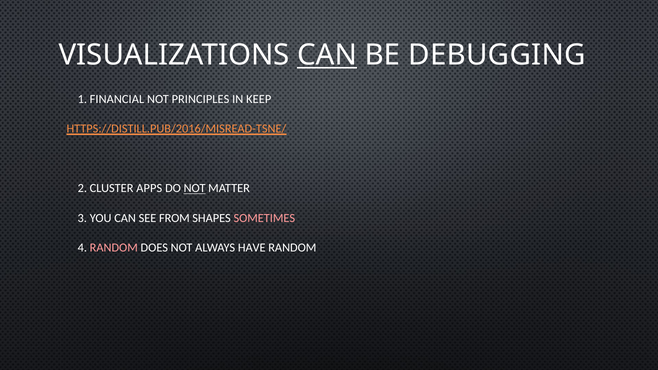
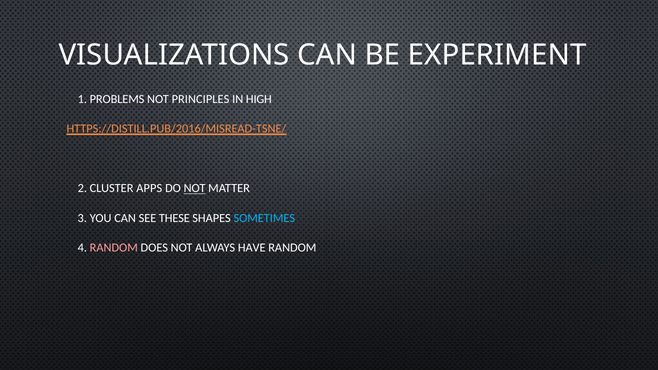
CAN at (327, 55) underline: present -> none
DEBUGGING: DEBUGGING -> EXPERIMENT
FINANCIAL: FINANCIAL -> PROBLEMS
KEEP: KEEP -> HIGH
FROM: FROM -> THESE
SOMETIMES colour: pink -> light blue
